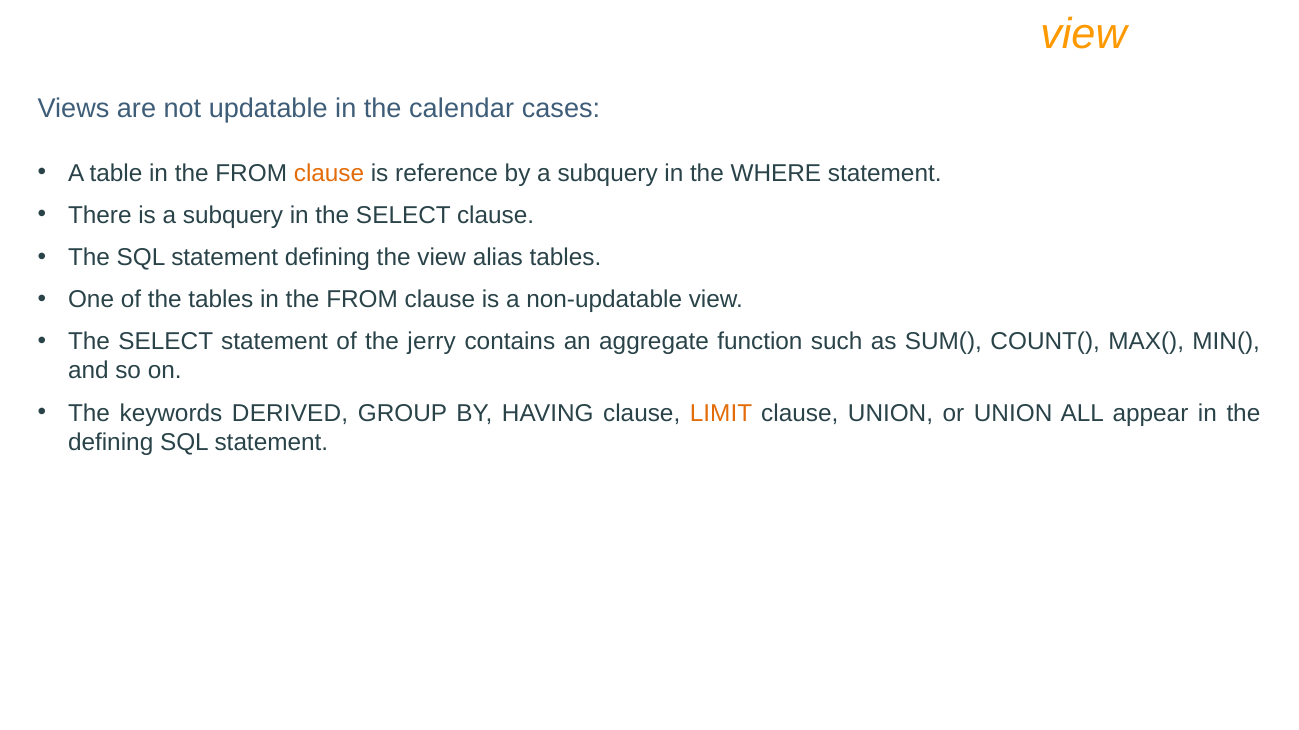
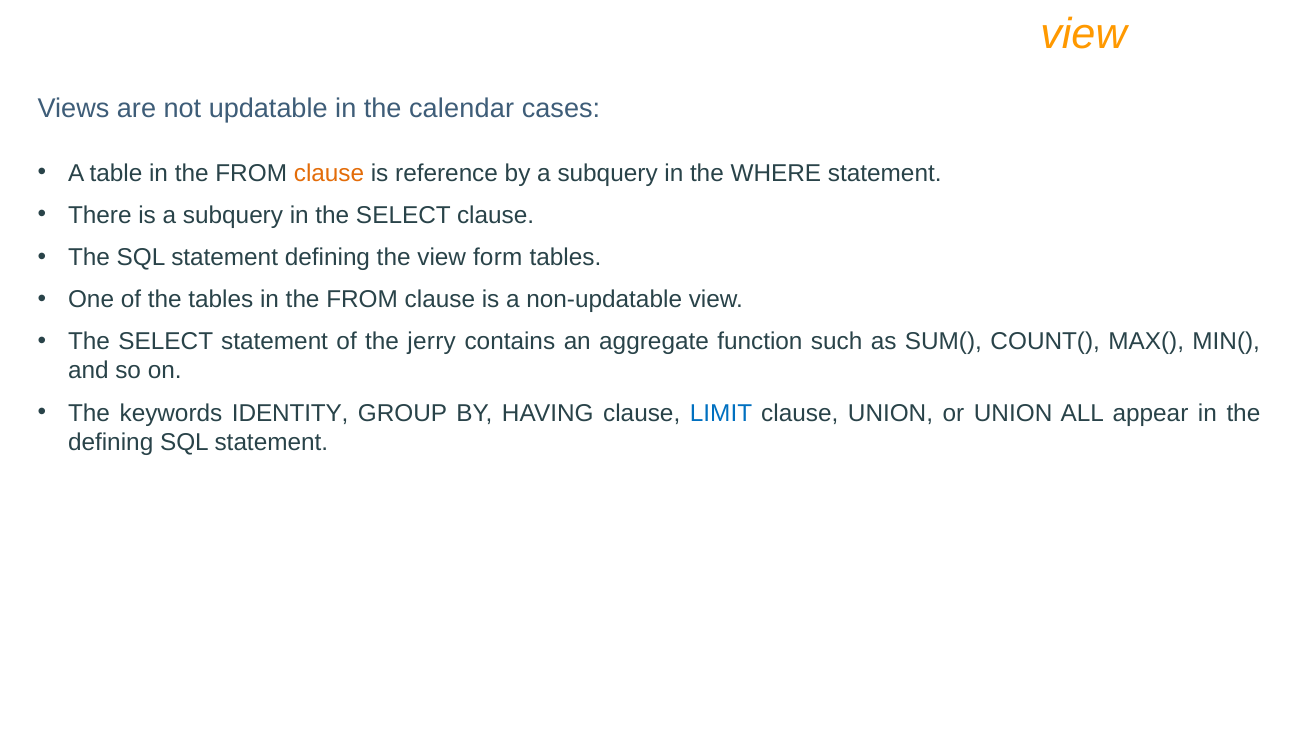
alias: alias -> form
DERIVED: DERIVED -> IDENTITY
LIMIT colour: orange -> blue
